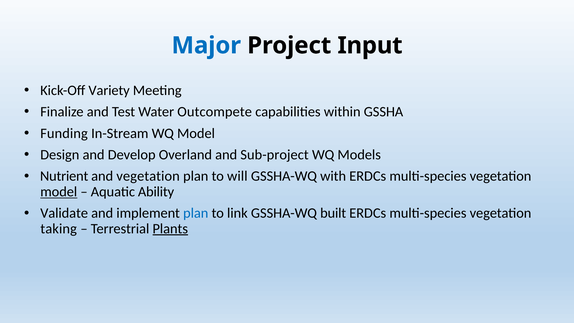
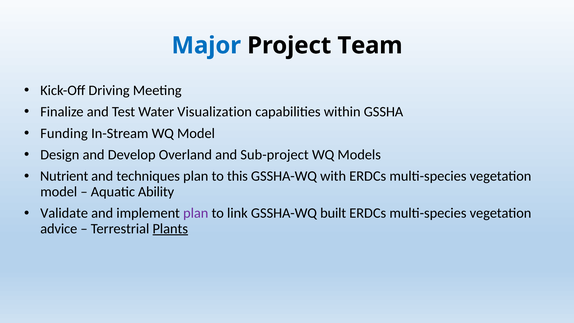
Input: Input -> Team
Variety: Variety -> Driving
Outcompete: Outcompete -> Visualization
and vegetation: vegetation -> techniques
will: will -> this
model at (59, 192) underline: present -> none
plan at (196, 213) colour: blue -> purple
taking: taking -> advice
